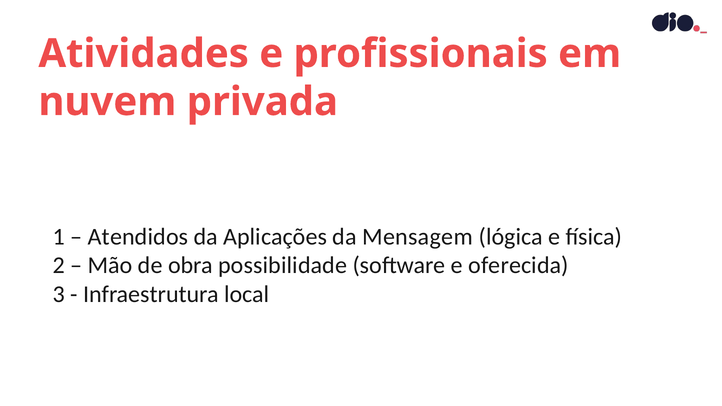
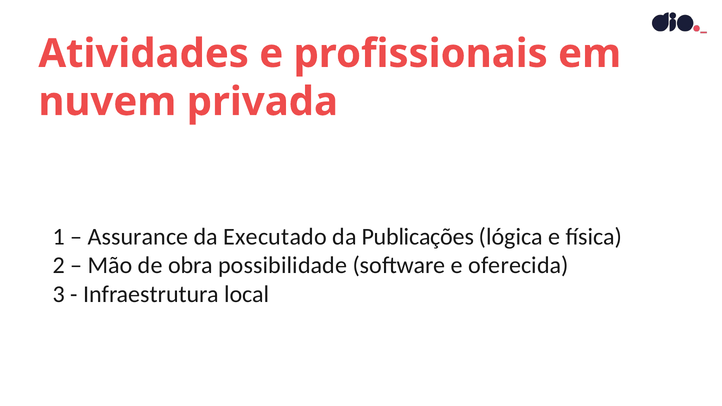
Atendidos: Atendidos -> Assurance
Aplicações: Aplicações -> Executado
Mensagem: Mensagem -> Publicações
